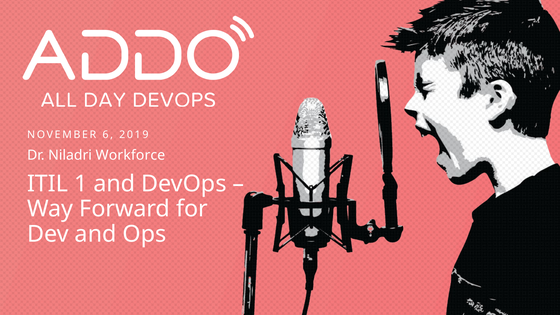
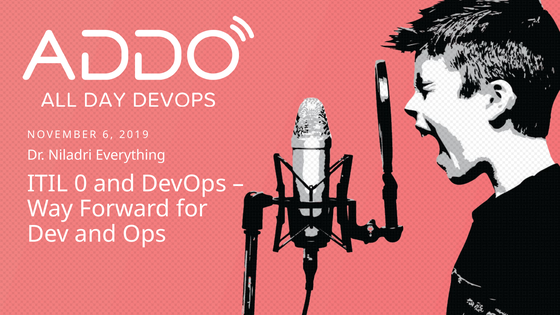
Workforce: Workforce -> Everything
1: 1 -> 0
